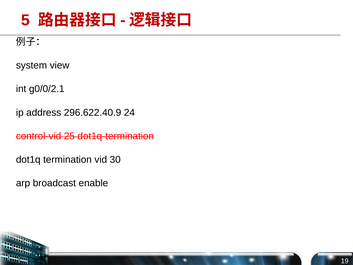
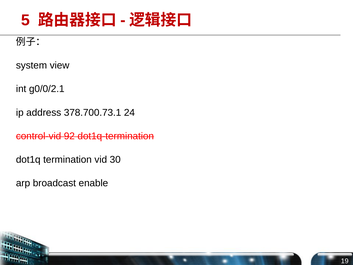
296.622.40.9: 296.622.40.9 -> 378.700.73.1
25: 25 -> 92
